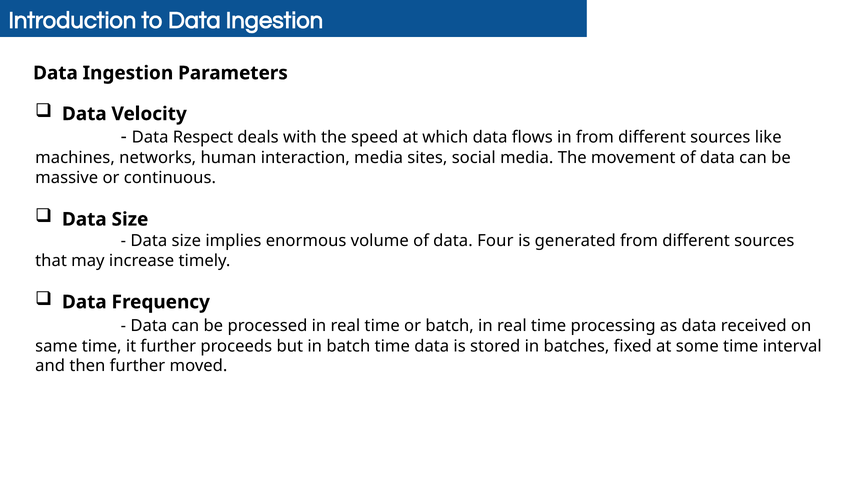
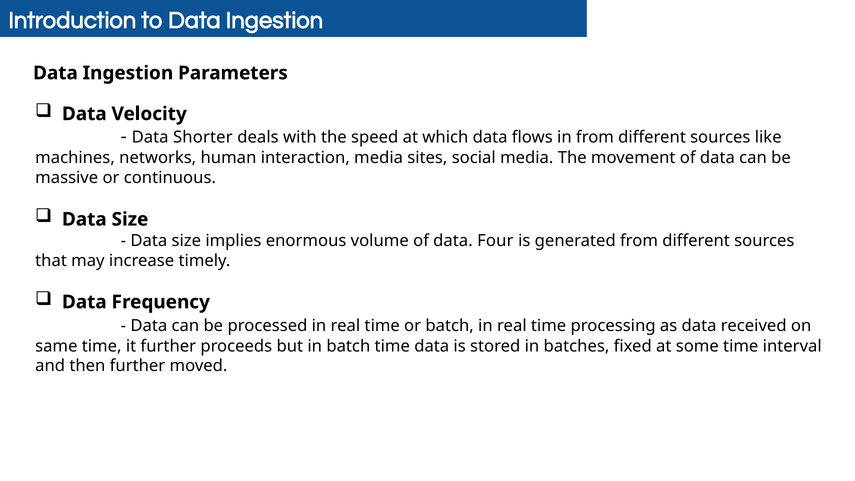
Respect: Respect -> Shorter
